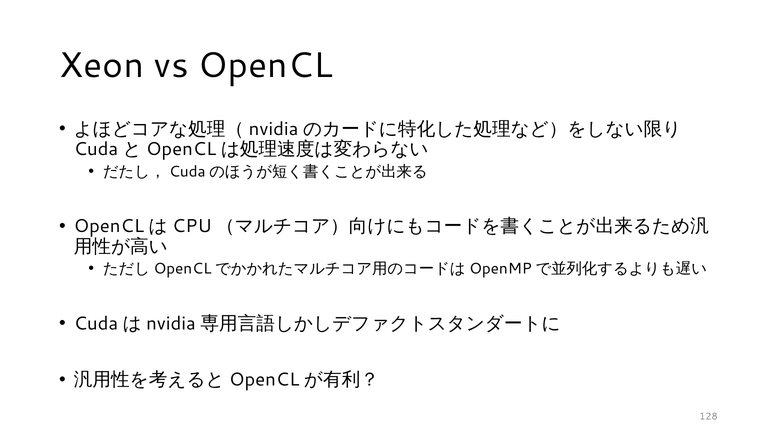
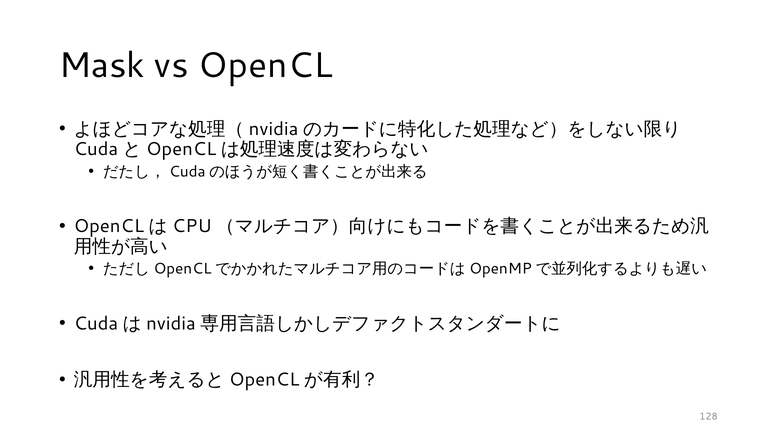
Xeon: Xeon -> Mask
